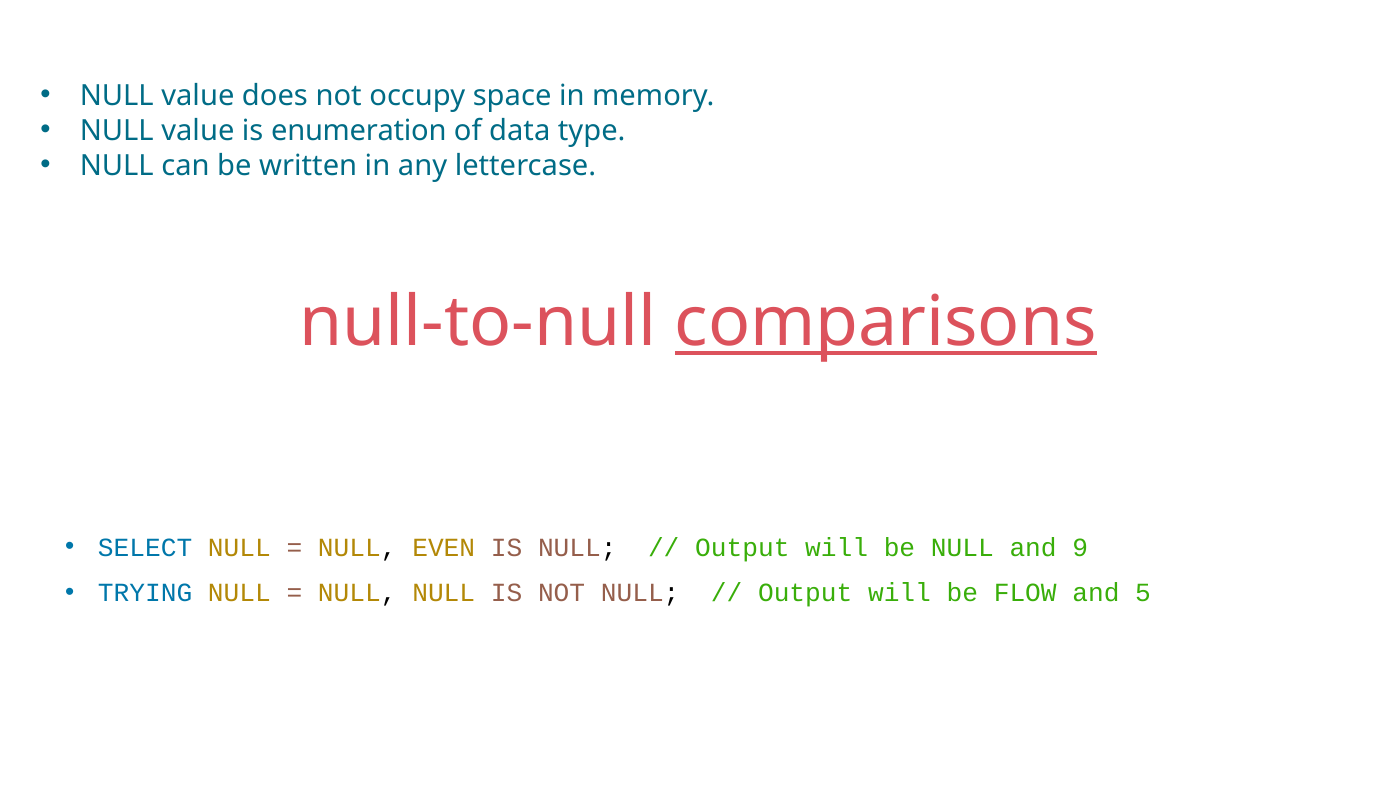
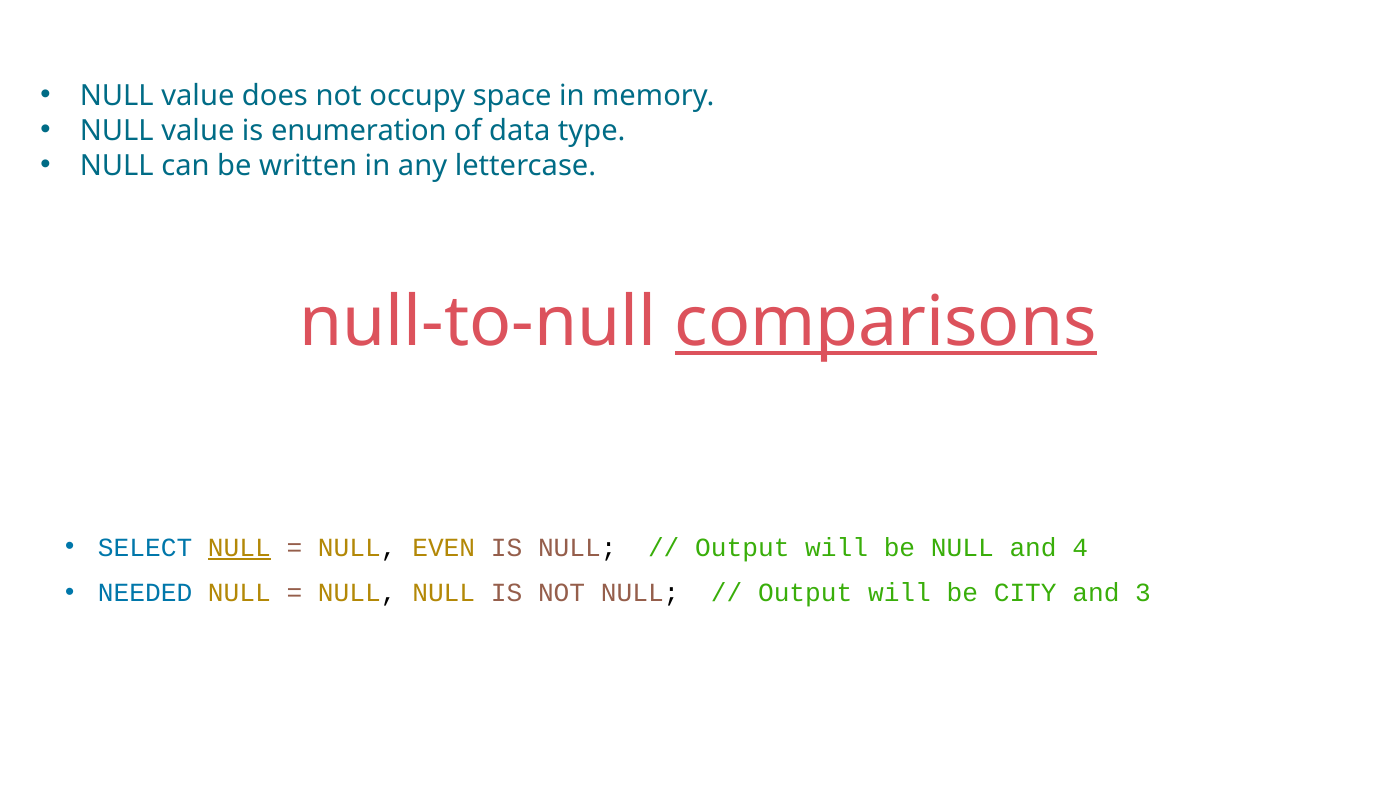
NULL at (239, 548) underline: none -> present
9: 9 -> 4
TRYING: TRYING -> NEEDED
FLOW: FLOW -> CITY
5: 5 -> 3
